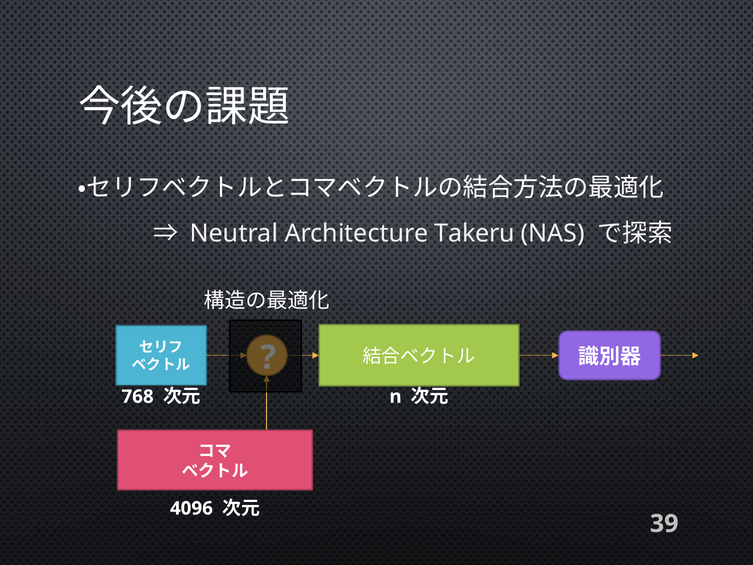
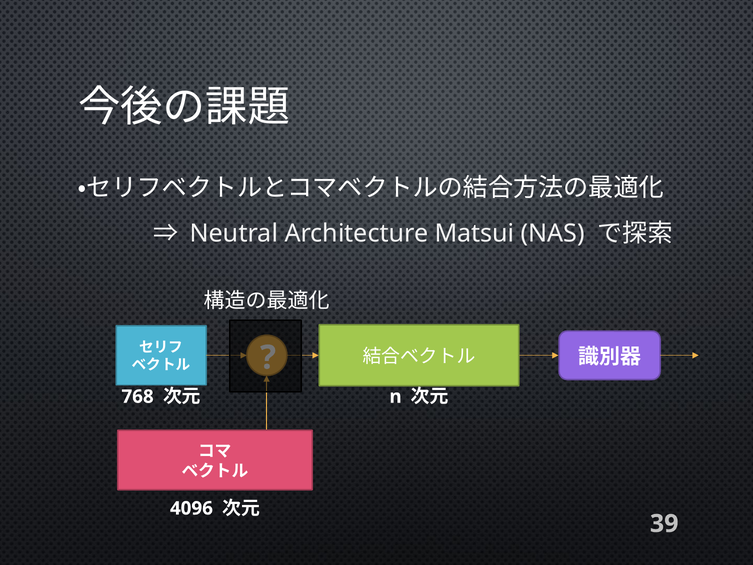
Takeru: Takeru -> Matsui
